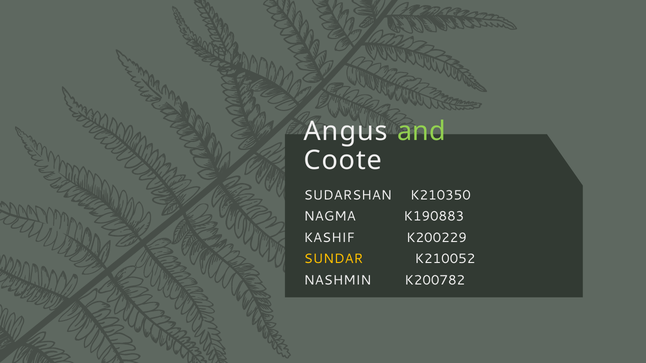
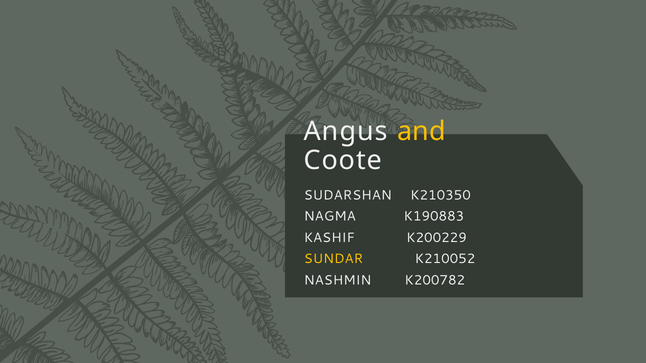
and colour: light green -> yellow
